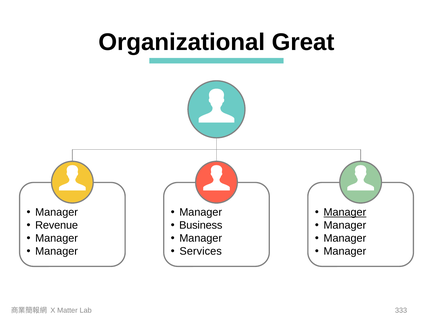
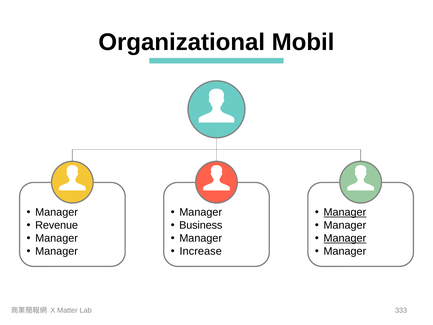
Great: Great -> Mobil
Manager at (345, 238) underline: none -> present
Services: Services -> Increase
